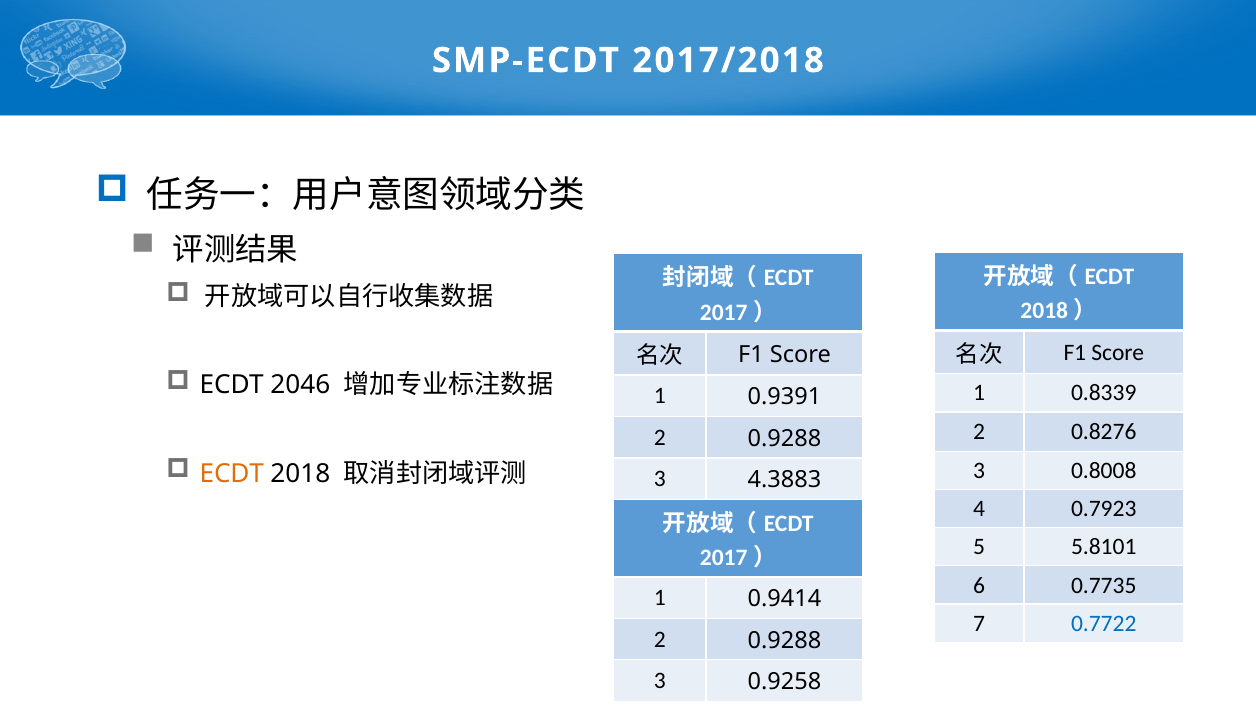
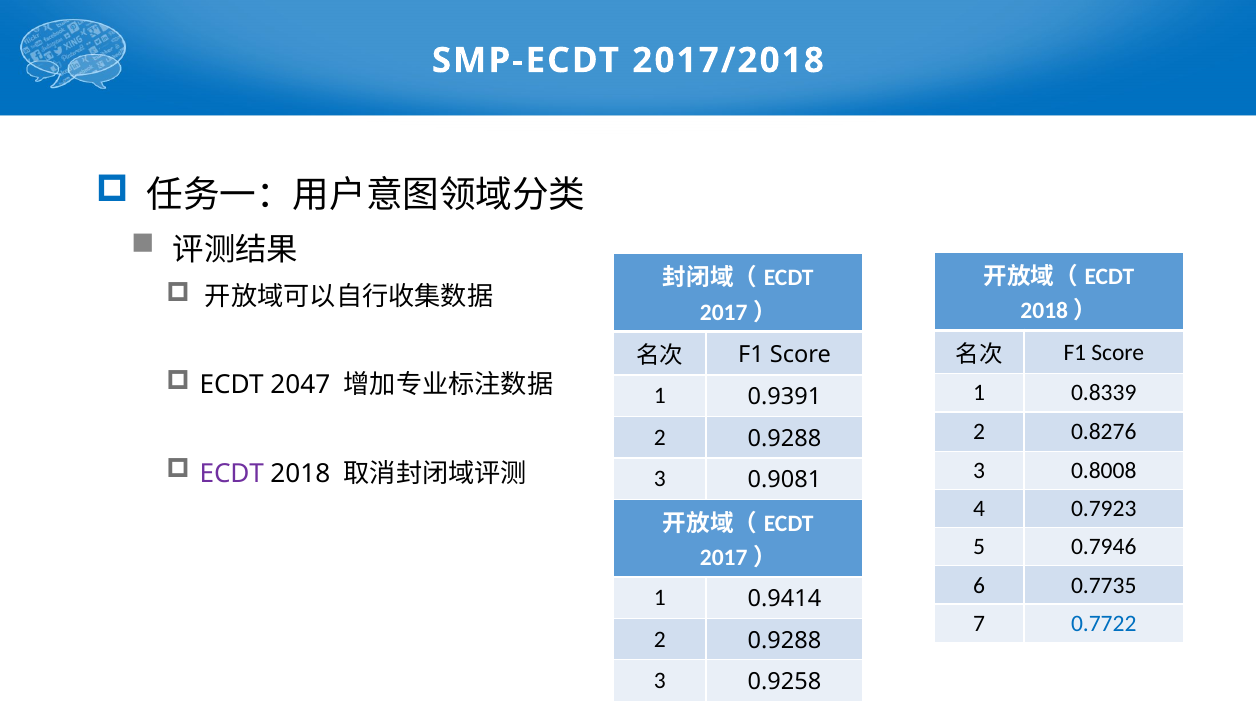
2046: 2046 -> 2047
ECDT at (232, 474) colour: orange -> purple
4.3883: 4.3883 -> 0.9081
5.8101: 5.8101 -> 0.7946
